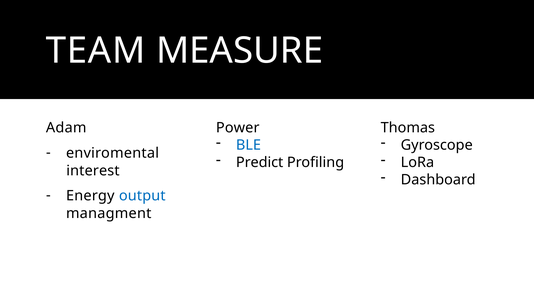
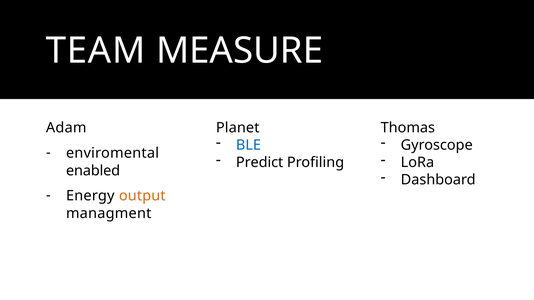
Power: Power -> Planet
interest: interest -> enabled
output colour: blue -> orange
